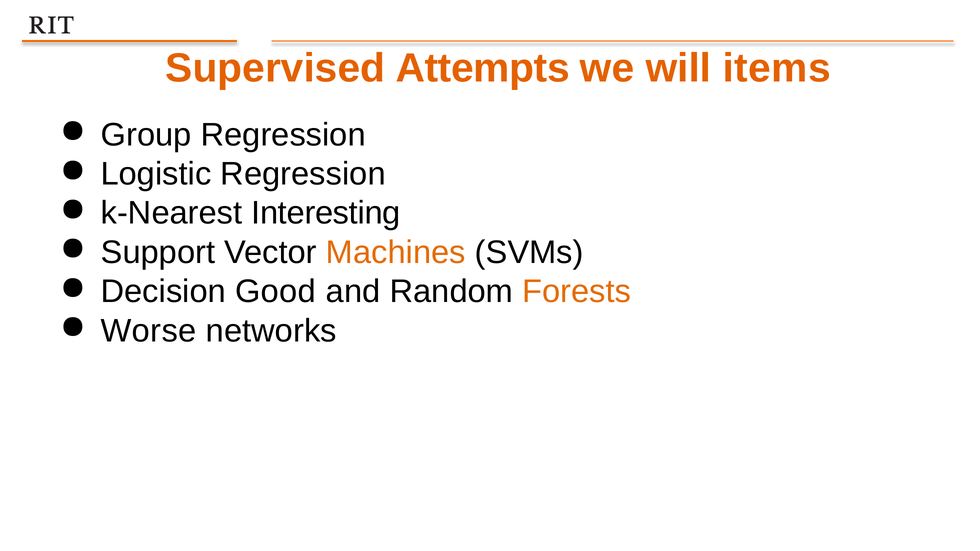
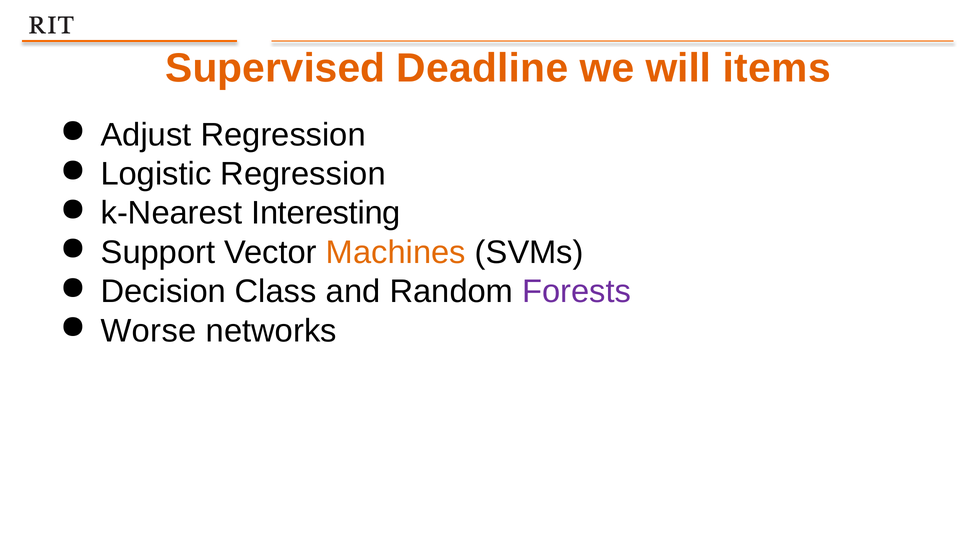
Attempts: Attempts -> Deadline
Group: Group -> Adjust
Good: Good -> Class
Forests colour: orange -> purple
